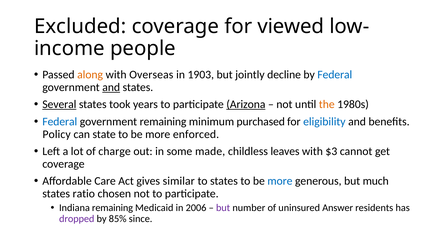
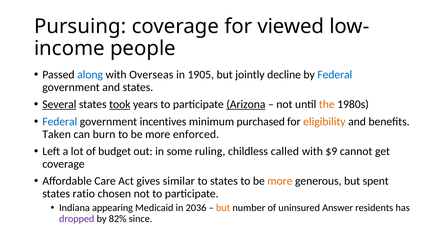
Excluded: Excluded -> Pursuing
along colour: orange -> blue
1903: 1903 -> 1905
and at (111, 87) underline: present -> none
took underline: none -> present
government remaining: remaining -> incentives
eligibility colour: blue -> orange
Policy: Policy -> Taken
state: state -> burn
charge: charge -> budget
made: made -> ruling
leaves: leaves -> called
$3: $3 -> $9
more at (280, 181) colour: blue -> orange
much: much -> spent
Indiana remaining: remaining -> appearing
2006: 2006 -> 2036
but at (223, 208) colour: purple -> orange
85%: 85% -> 82%
